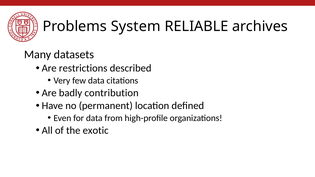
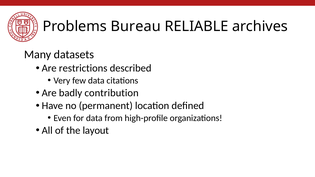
System: System -> Bureau
exotic: exotic -> layout
